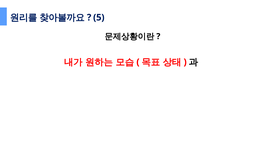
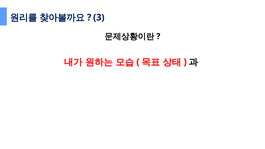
5: 5 -> 3
